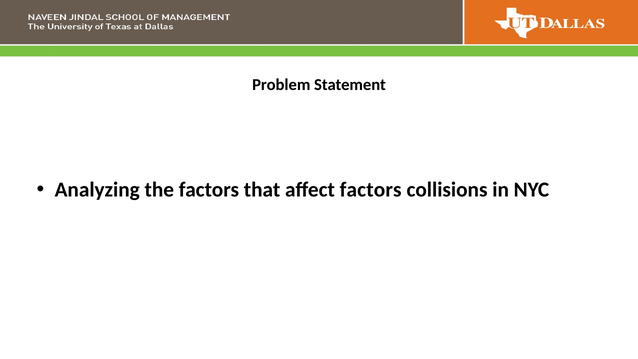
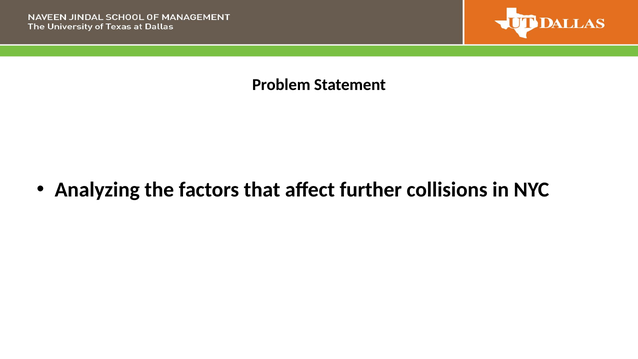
affect factors: factors -> further
